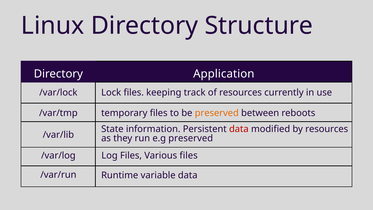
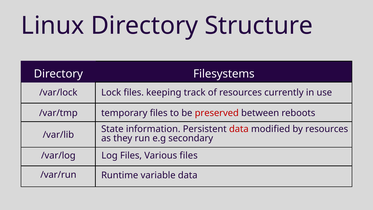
Application: Application -> Filesystems
preserved at (217, 113) colour: orange -> red
e.g preserved: preserved -> secondary
